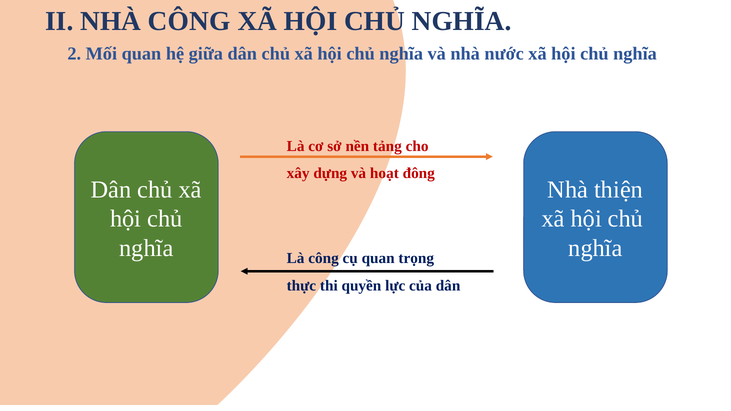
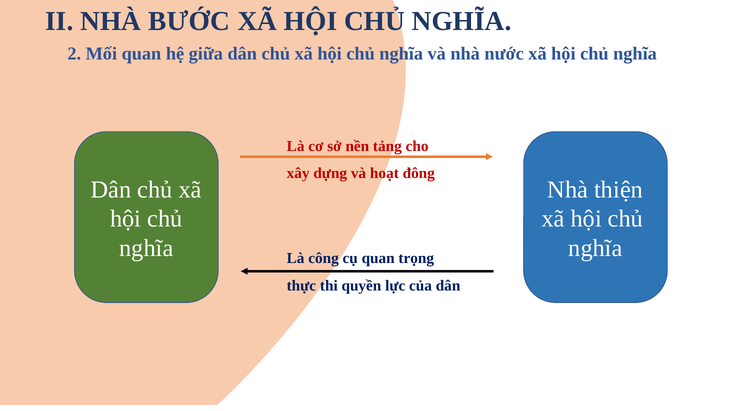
NHÀ CÔNG: CÔNG -> BƯỚC
